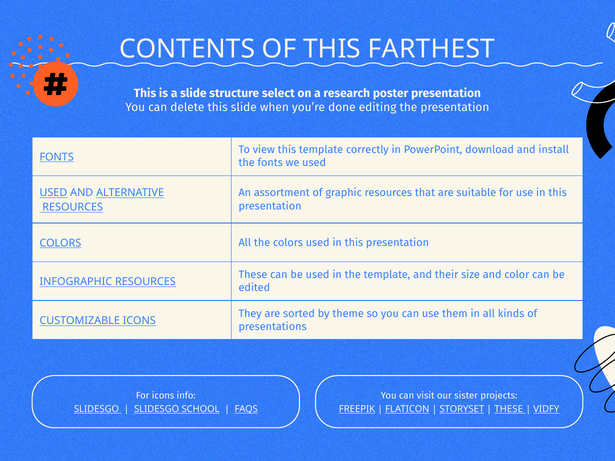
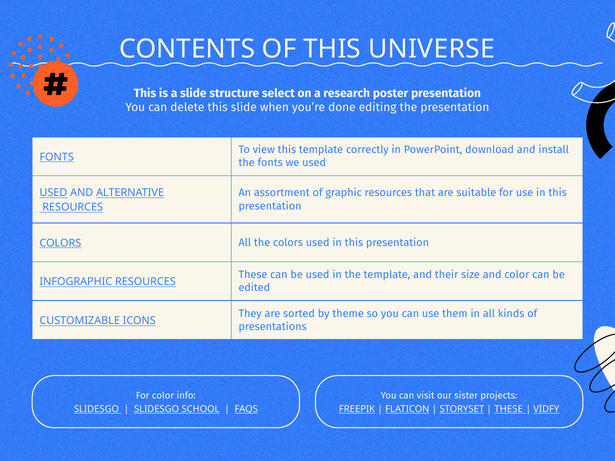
FARTHEST: FARTHEST -> UNIVERSE
For icons: icons -> color
